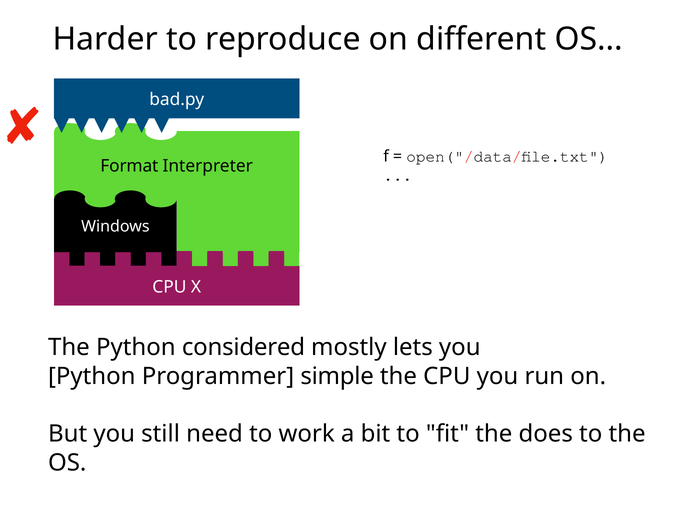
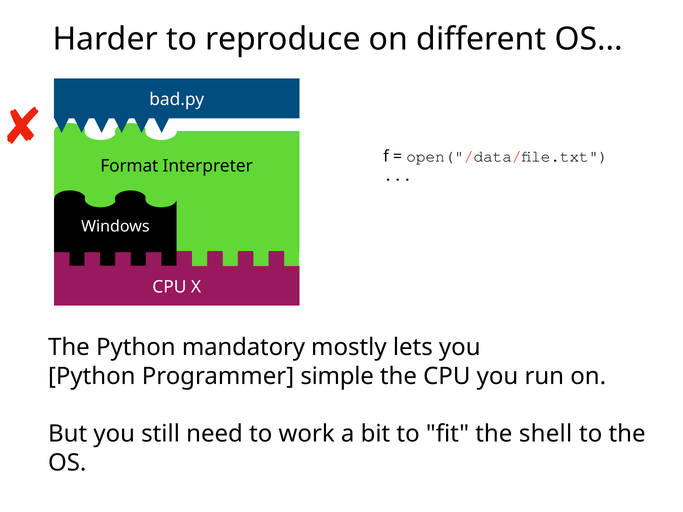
considered: considered -> mandatory
does: does -> shell
